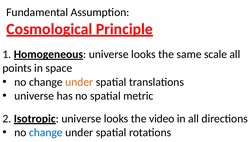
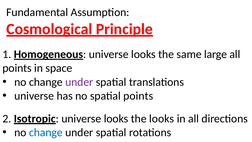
scale: scale -> large
under at (79, 82) colour: orange -> purple
spatial metric: metric -> points
the video: video -> looks
